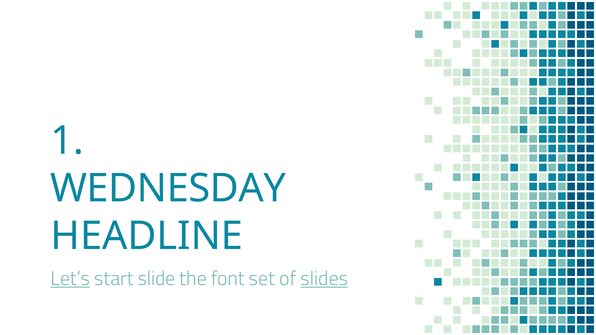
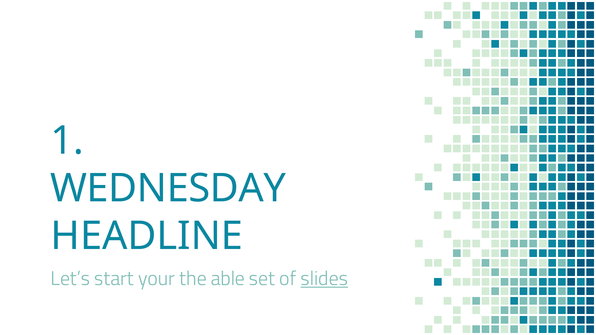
Let’s underline: present -> none
slide: slide -> your
font: font -> able
